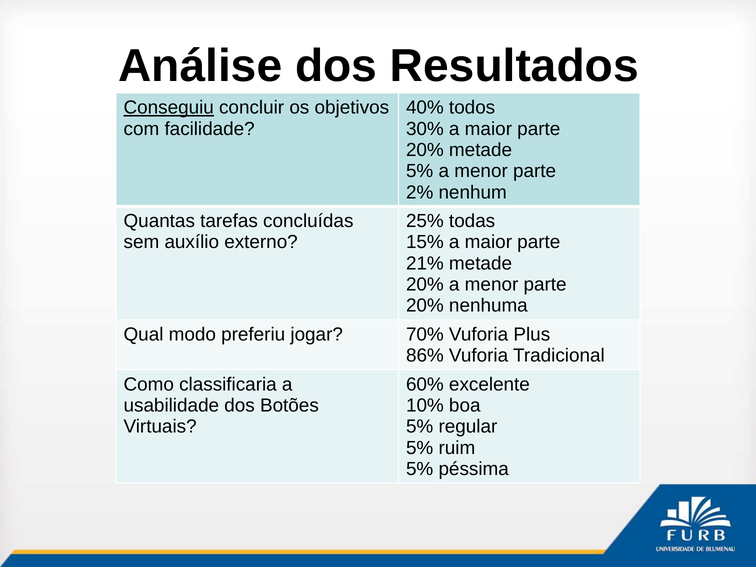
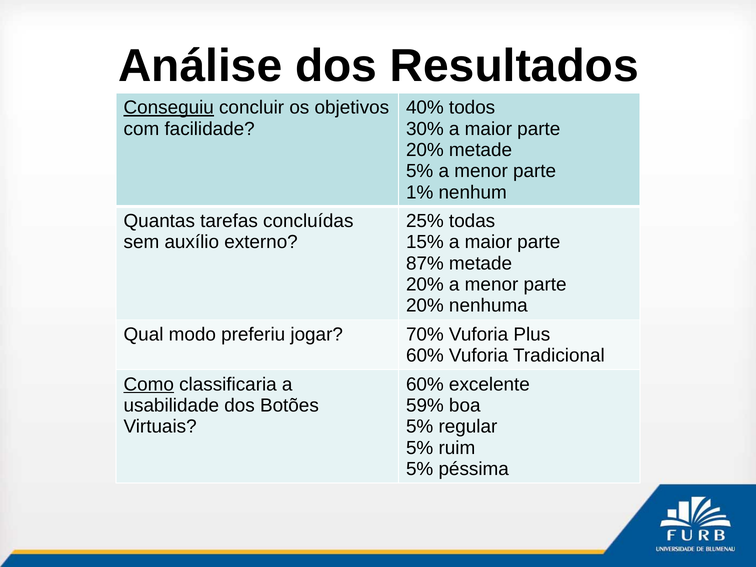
2%: 2% -> 1%
21%: 21% -> 87%
86% at (425, 356): 86% -> 60%
Como underline: none -> present
10%: 10% -> 59%
